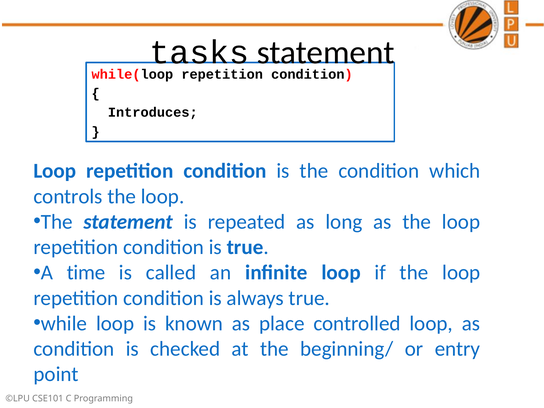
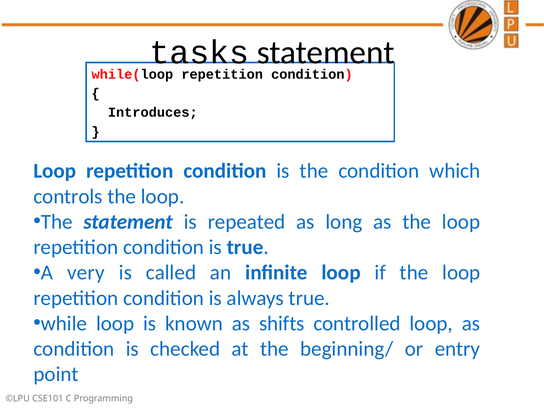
time: time -> very
place: place -> shifts
